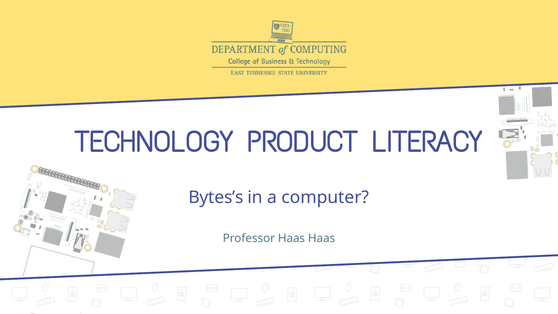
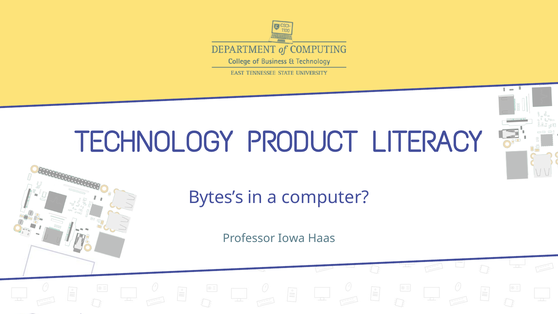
Professor Haas: Haas -> Iowa
